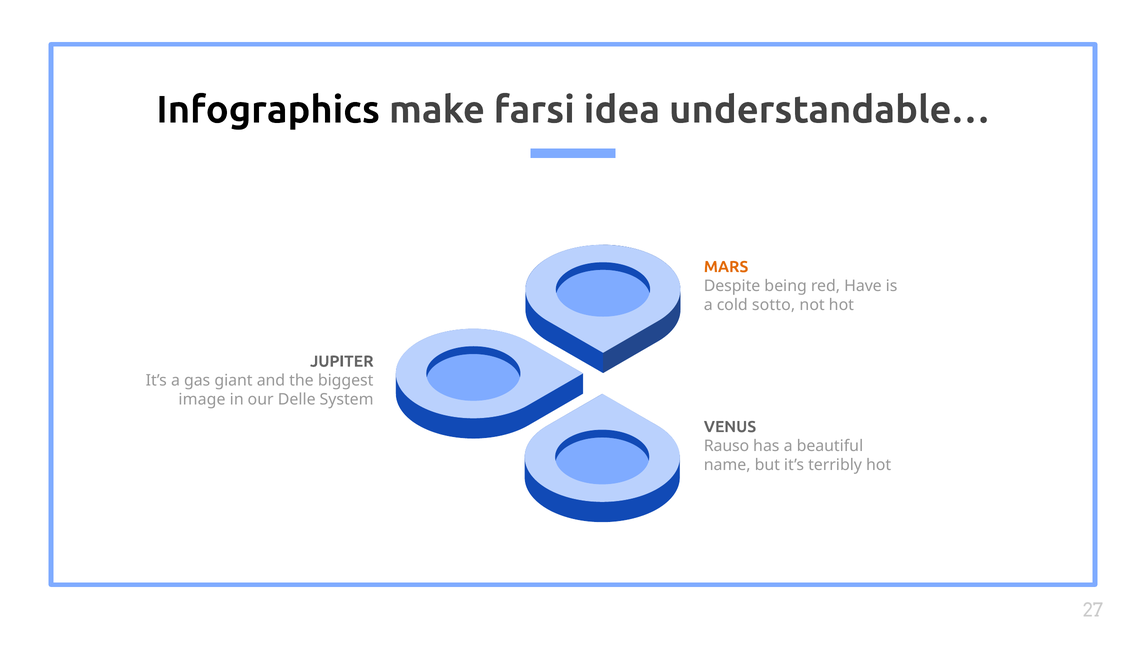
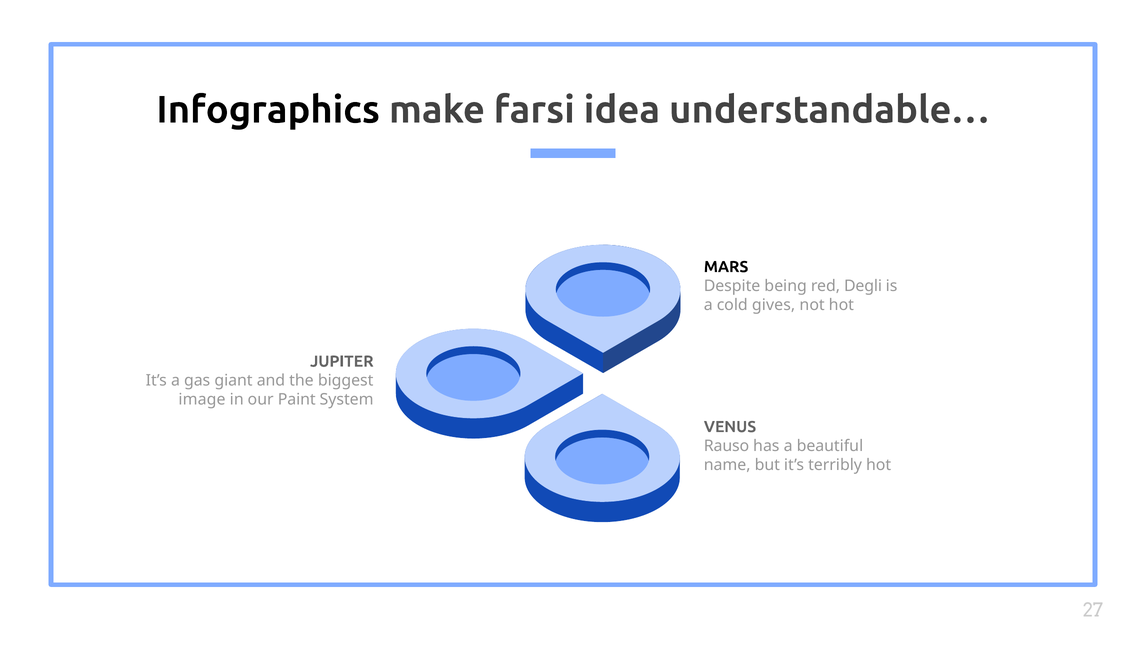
MARS colour: orange -> black
Have: Have -> Degli
sotto: sotto -> gives
Delle: Delle -> Paint
